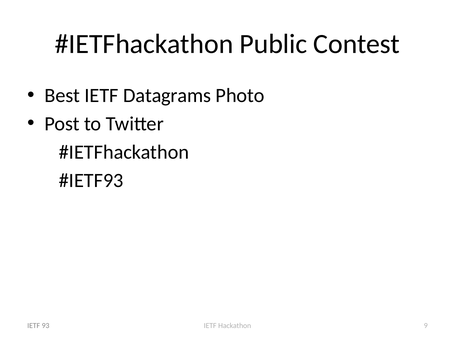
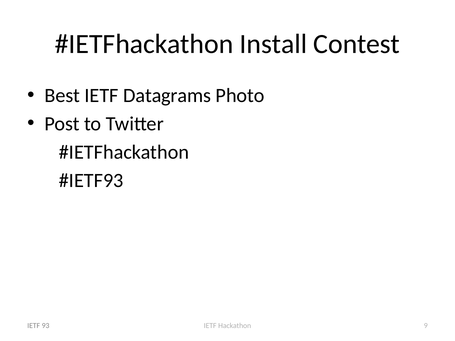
Public: Public -> Install
